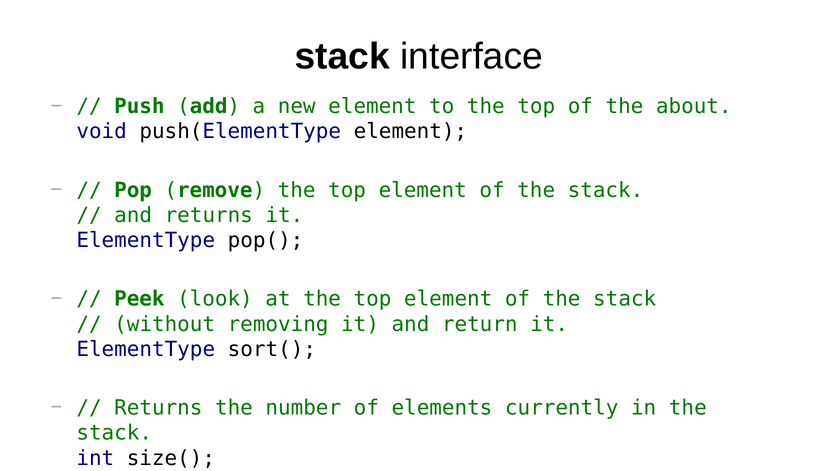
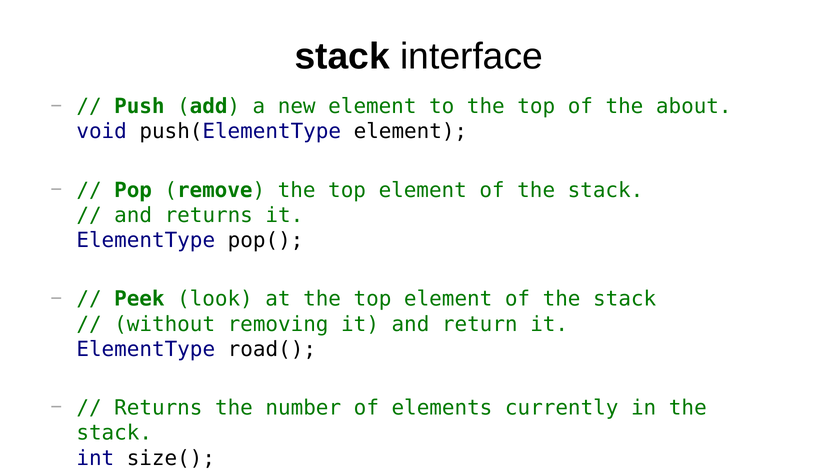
sort(: sort( -> road(
